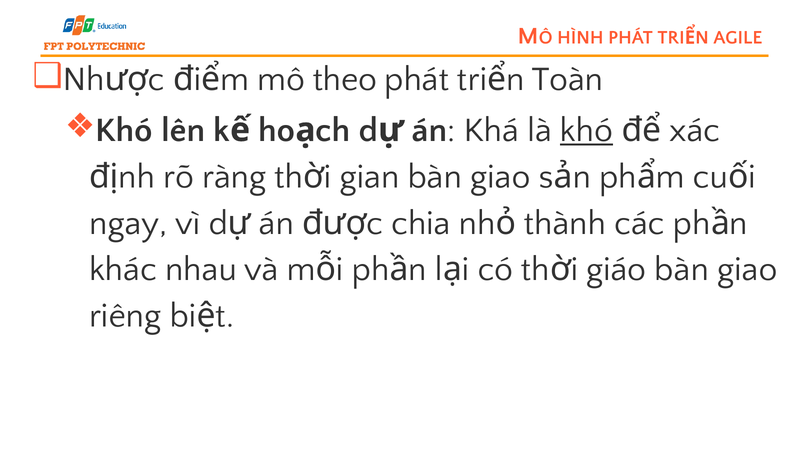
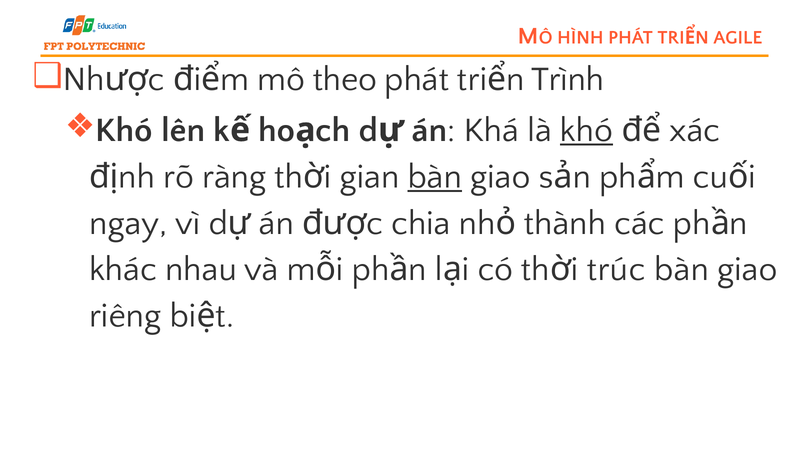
Toàn: Toàn -> Trình
bàn at (435, 176) underline: none -> present
giáo: giáo -> trúc
